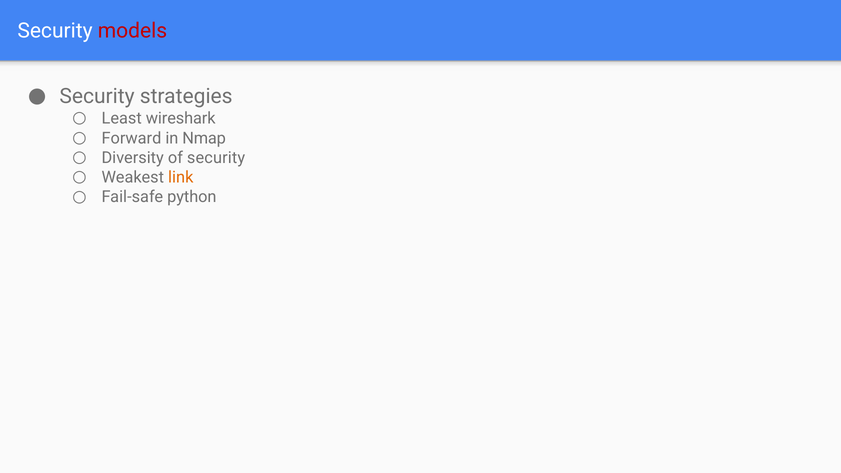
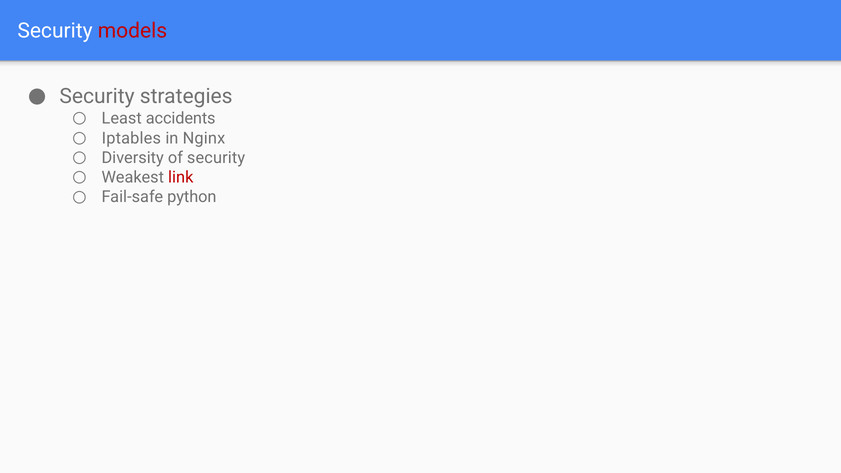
wireshark: wireshark -> accidents
Forward: Forward -> Iptables
Nmap: Nmap -> Nginx
link colour: orange -> red
